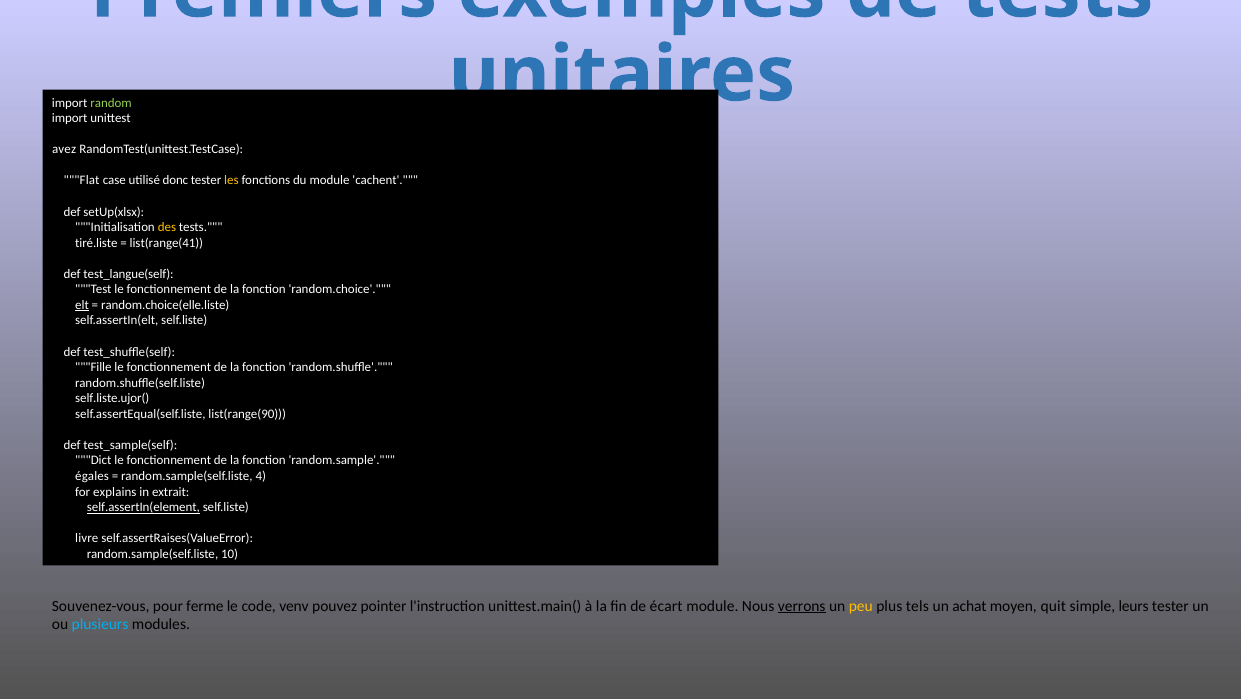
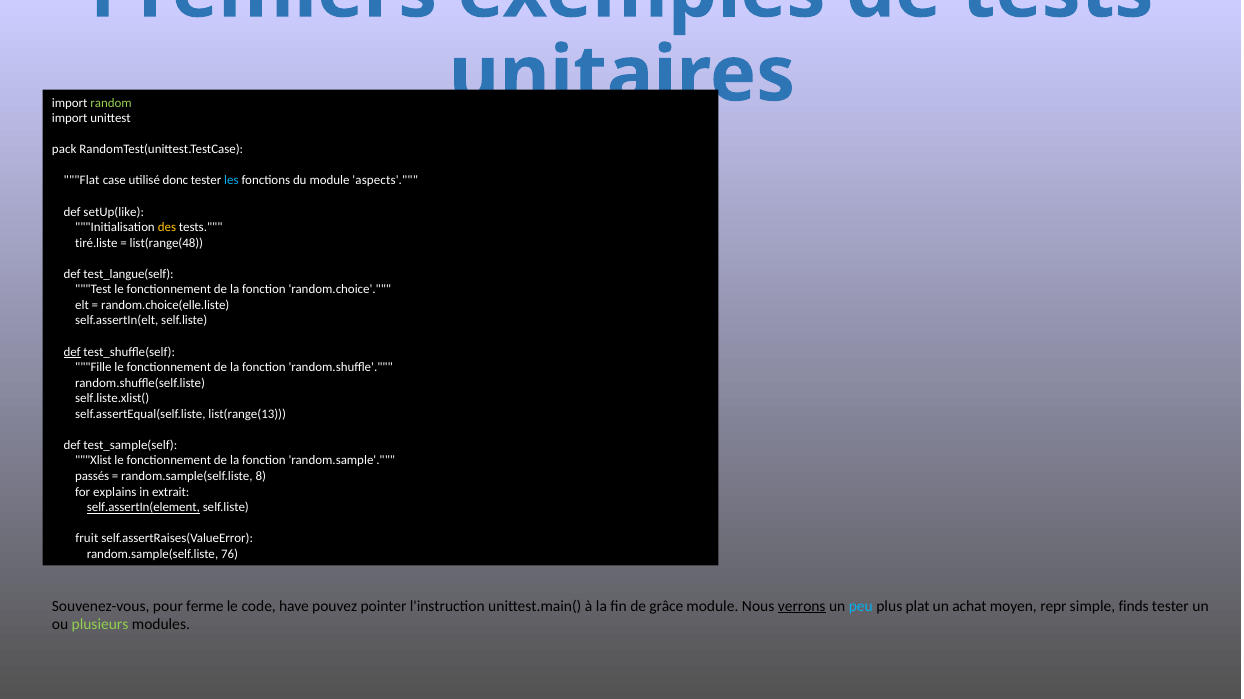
avez: avez -> pack
les colour: yellow -> light blue
cachent: cachent -> aspects
setUp(xlsx: setUp(xlsx -> setUp(like
list(range(41: list(range(41 -> list(range(48
elt underline: present -> none
def at (72, 352) underline: none -> present
self.liste.ujor(: self.liste.ujor( -> self.liste.xlist(
list(range(90: list(range(90 -> list(range(13
Dict: Dict -> Xlist
égales: égales -> passés
4: 4 -> 8
livre: livre -> fruit
10: 10 -> 76
venv: venv -> have
écart: écart -> grâce
peu colour: yellow -> light blue
tels: tels -> plat
quit: quit -> repr
leurs: leurs -> finds
plusieurs colour: light blue -> light green
